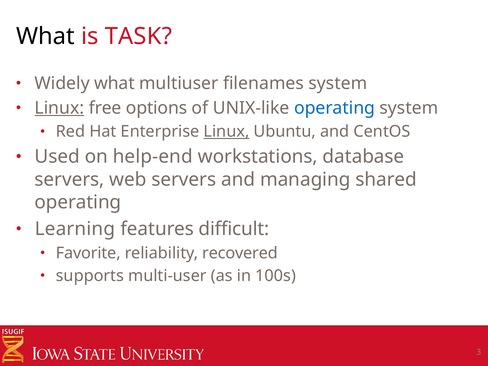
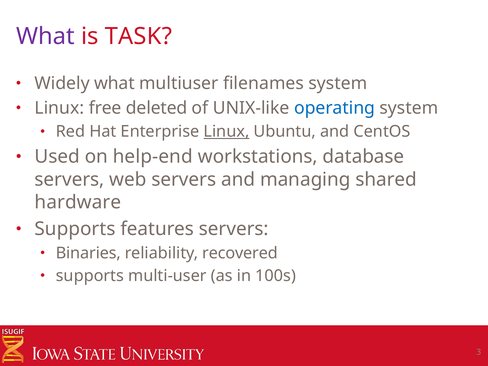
What at (46, 36) colour: black -> purple
Linux at (59, 108) underline: present -> none
options: options -> deleted
operating at (78, 202): operating -> hardware
Learning at (75, 229): Learning -> Supports
features difficult: difficult -> servers
Favorite: Favorite -> Binaries
